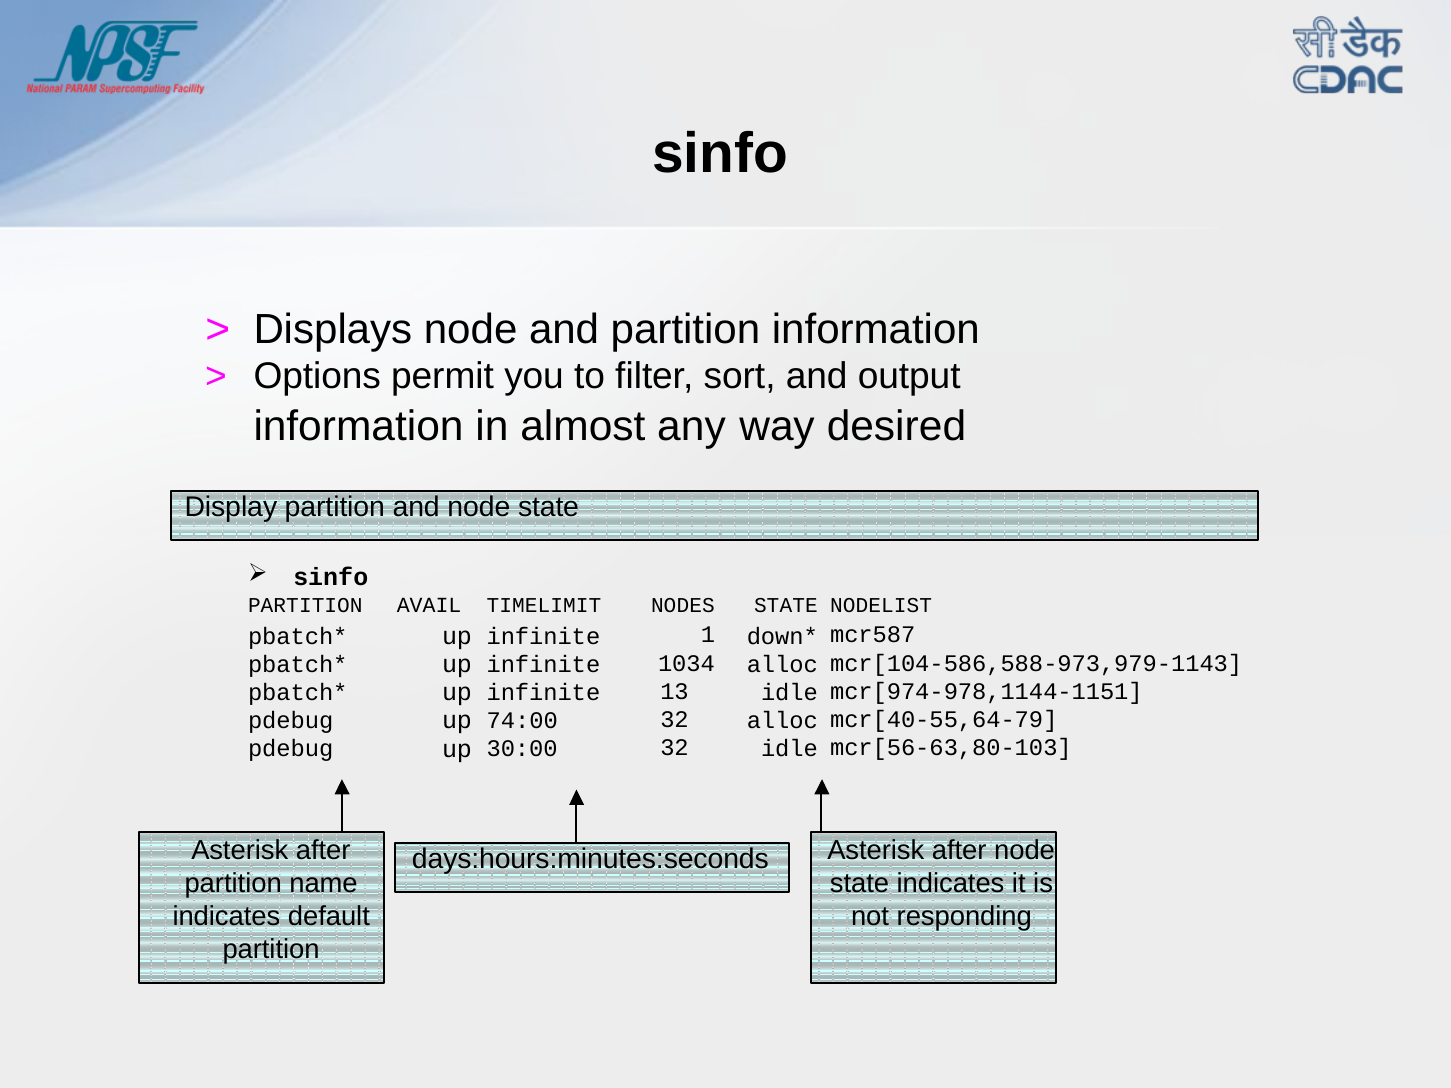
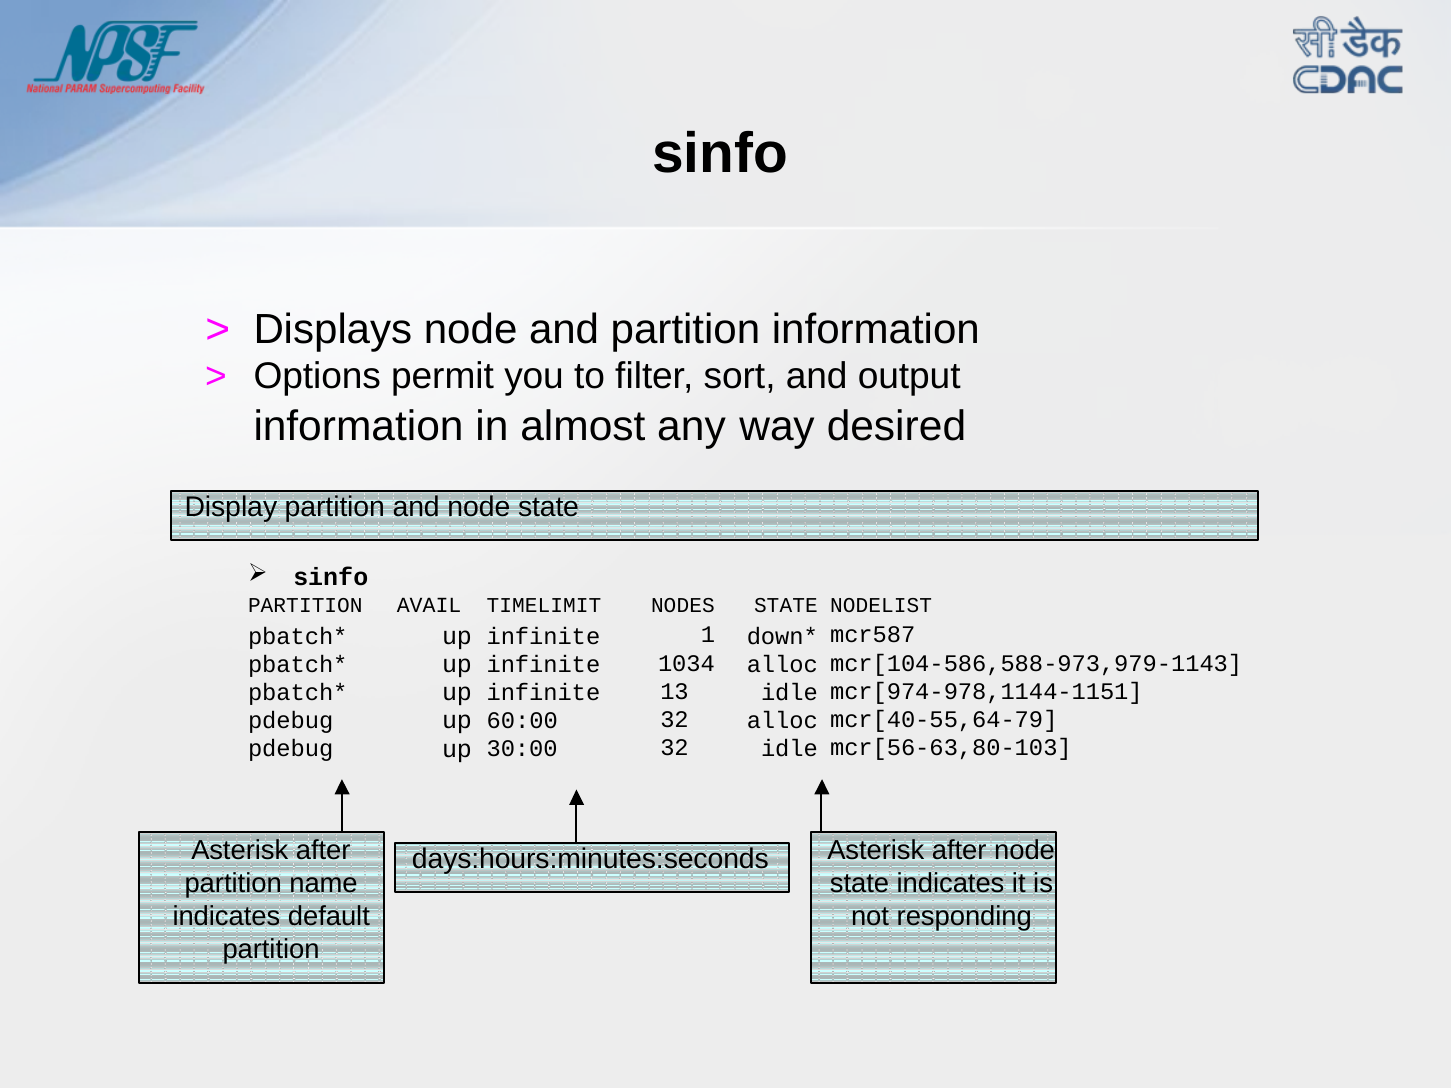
74:00: 74:00 -> 60:00
